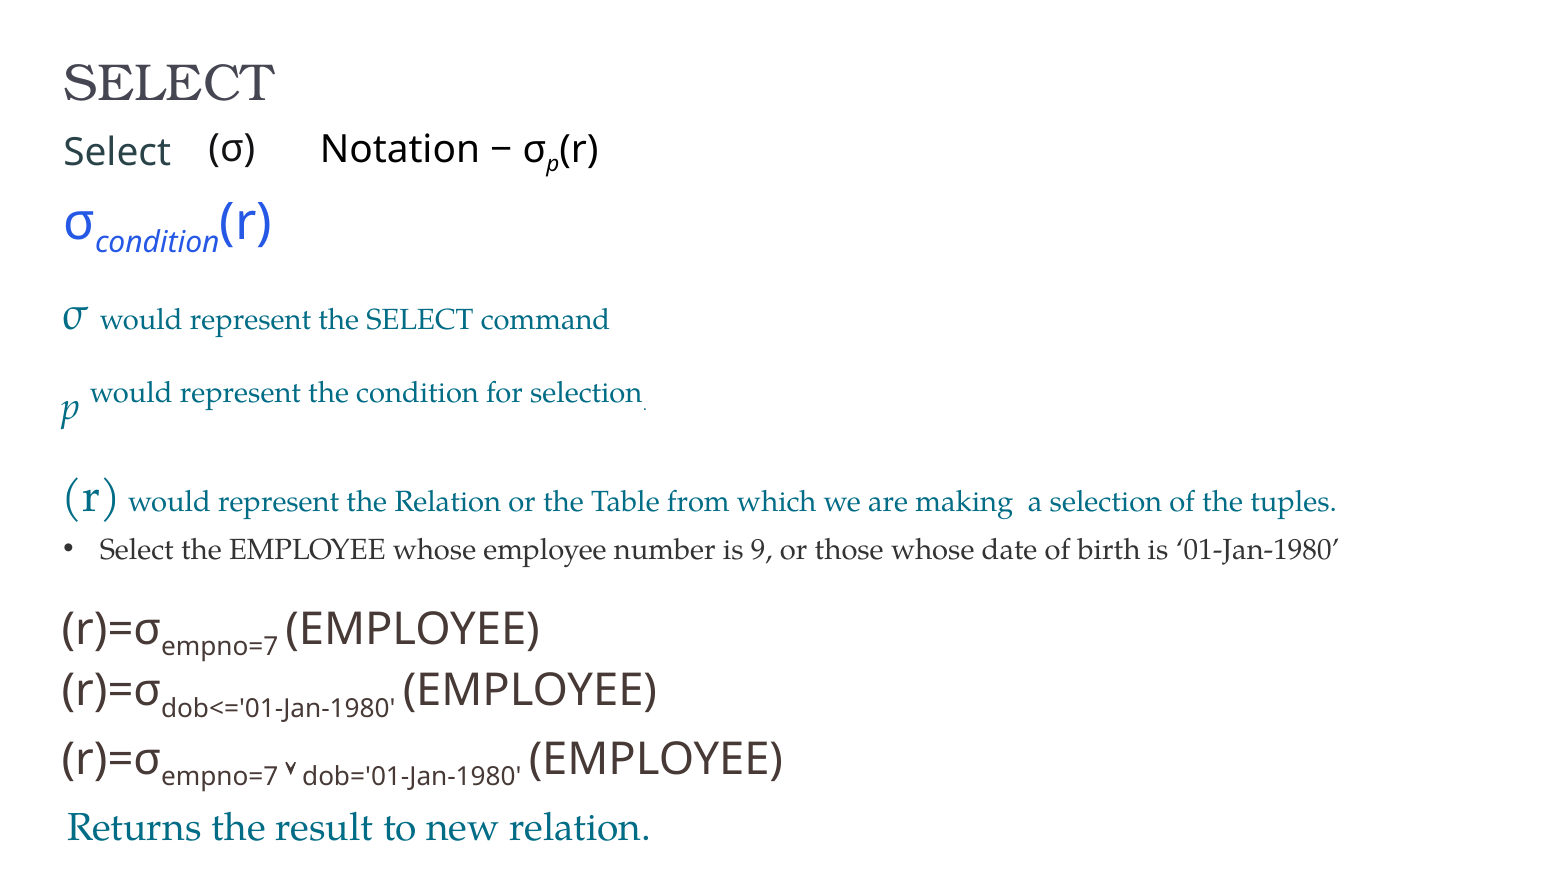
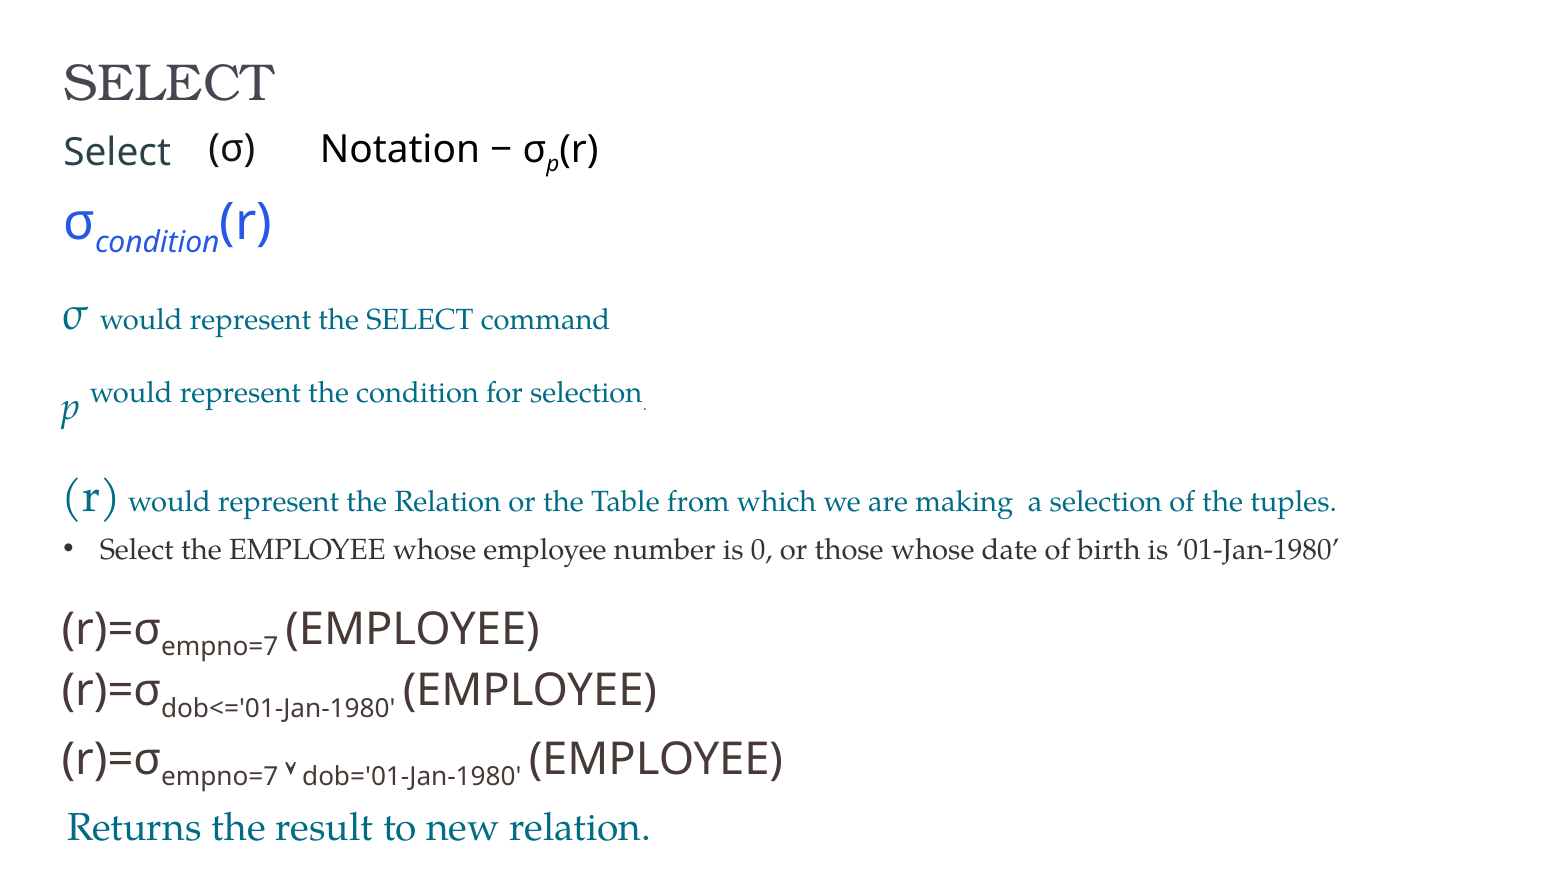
9: 9 -> 0
